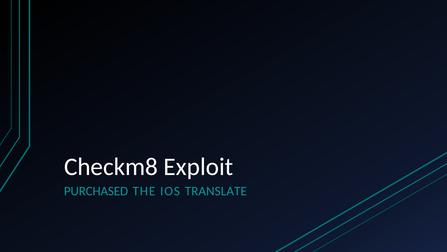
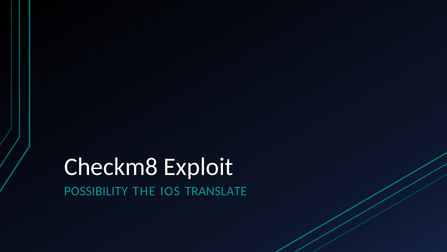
PURCHASED: PURCHASED -> POSSIBILITY
